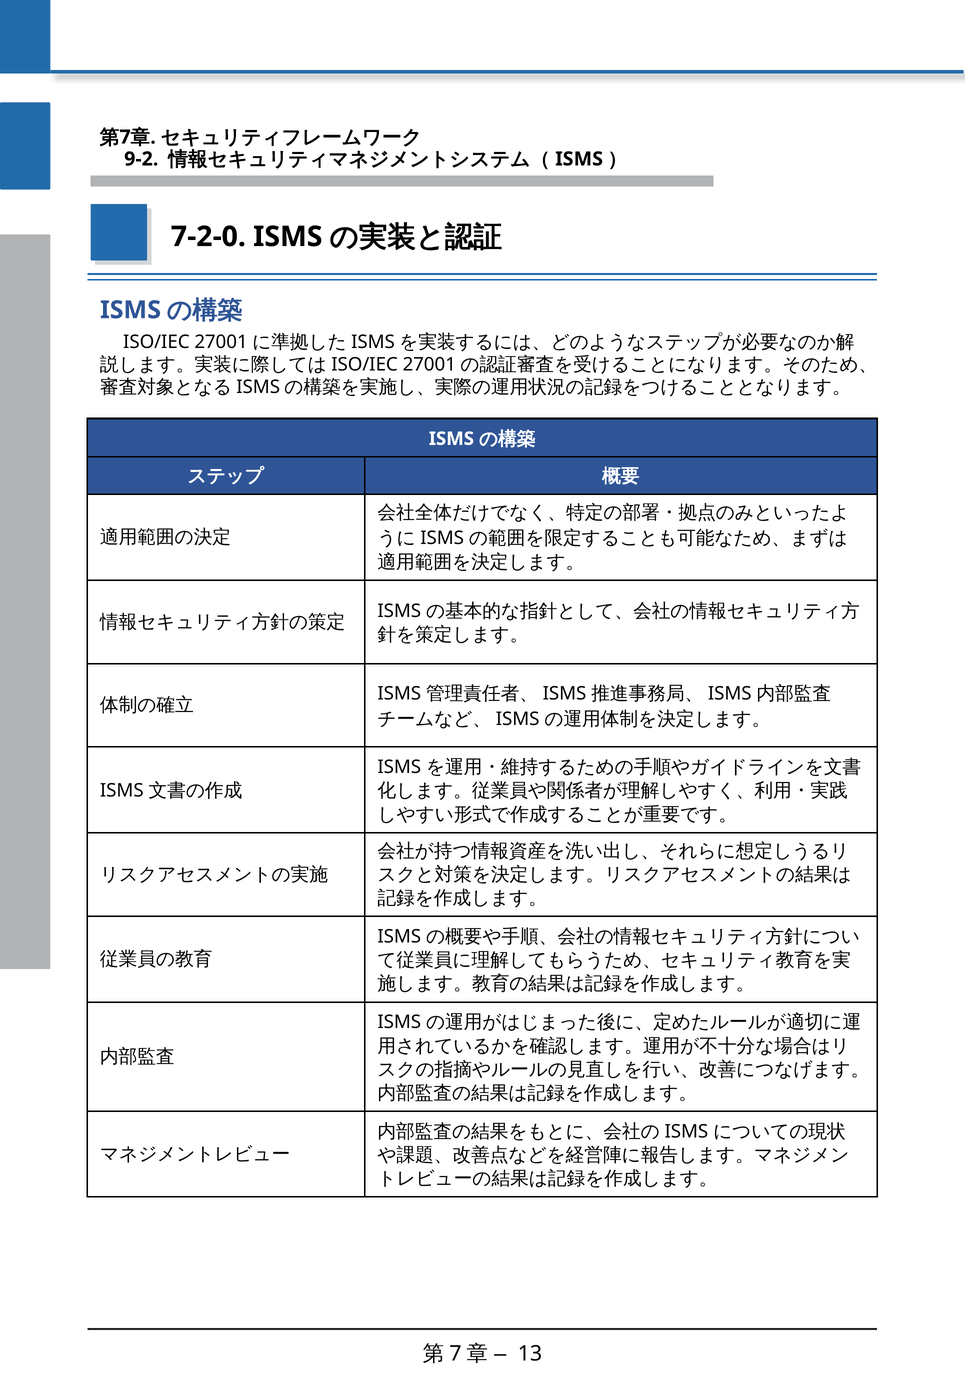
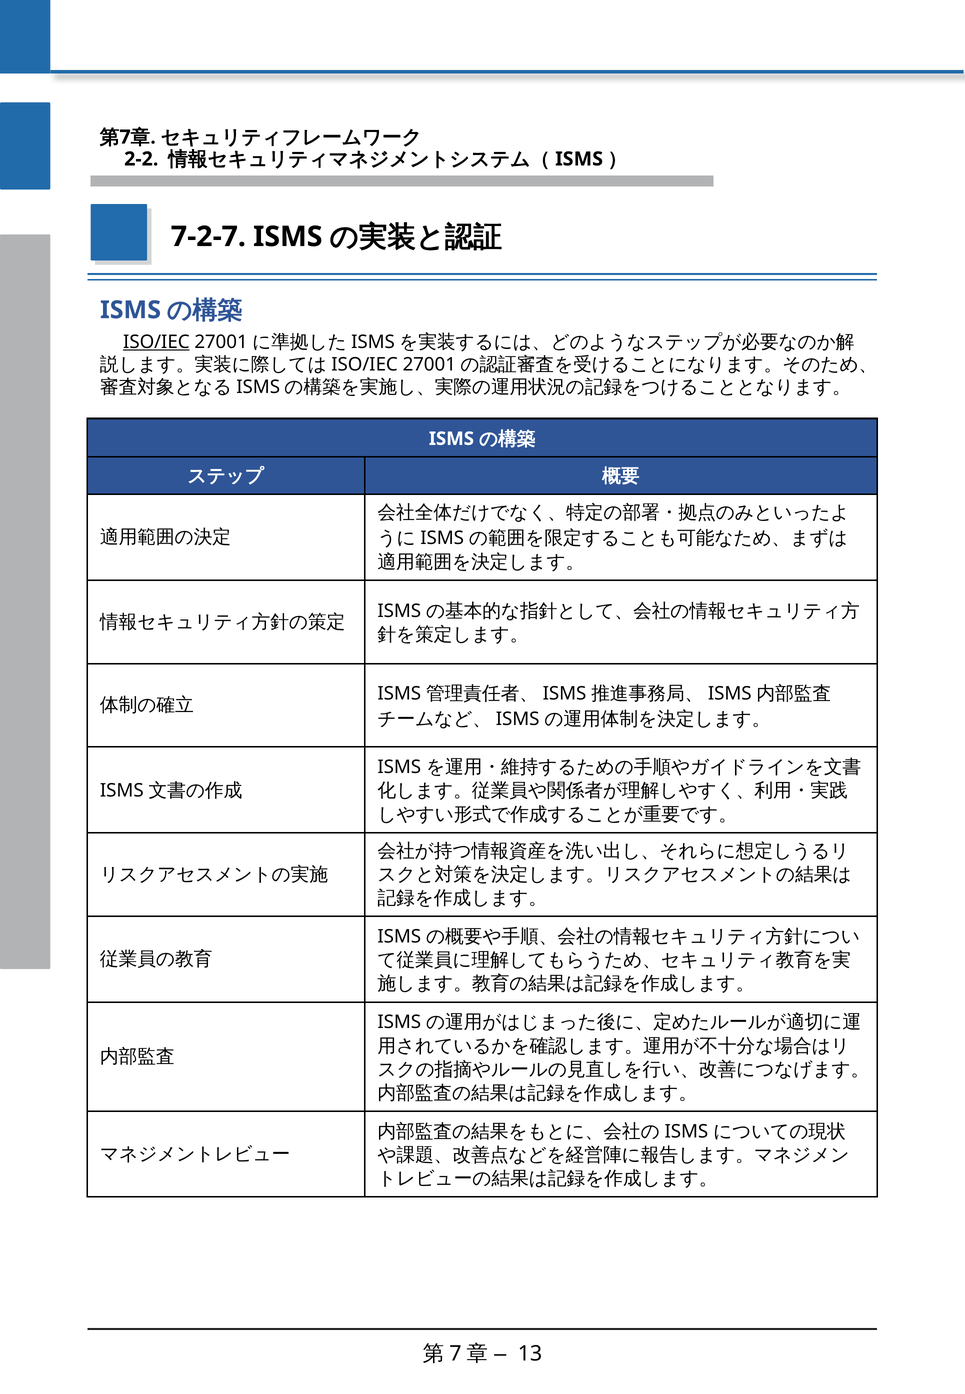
9-2: 9-2 -> 2-2
7-2-0: 7-2-0 -> 7-2-7
ISO/IEC underline: none -> present
